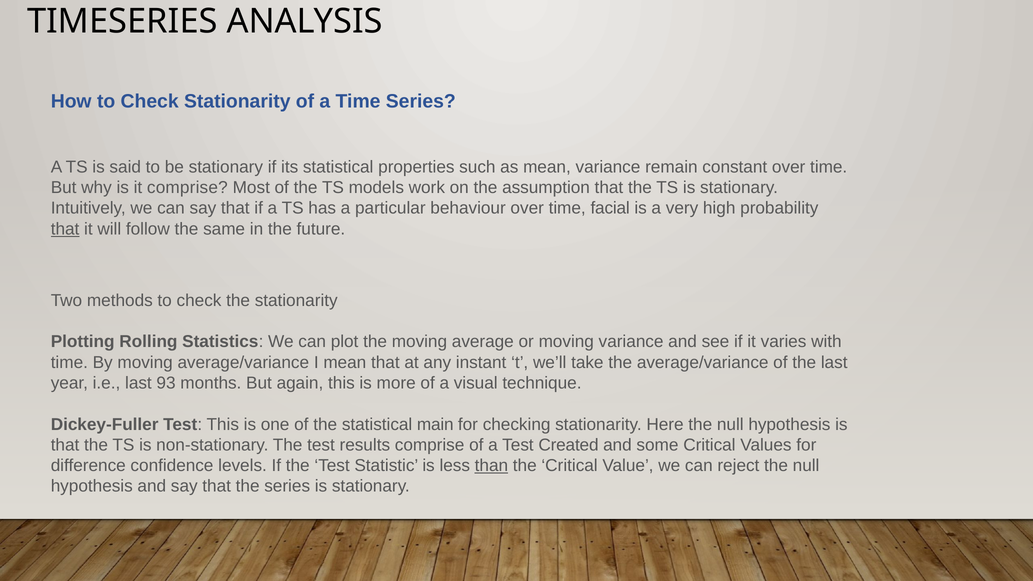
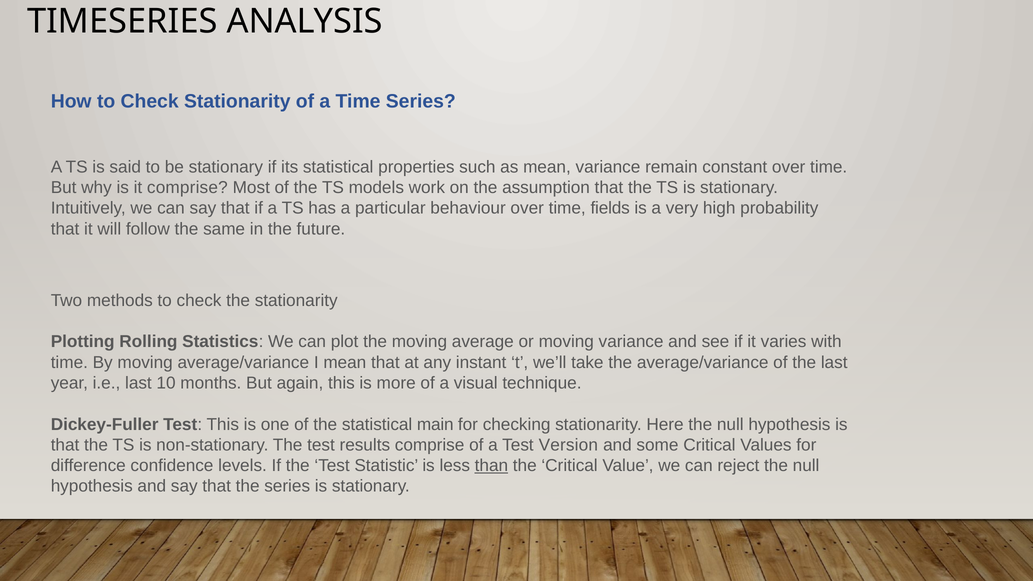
facial: facial -> fields
that at (65, 229) underline: present -> none
93: 93 -> 10
Created: Created -> Version
